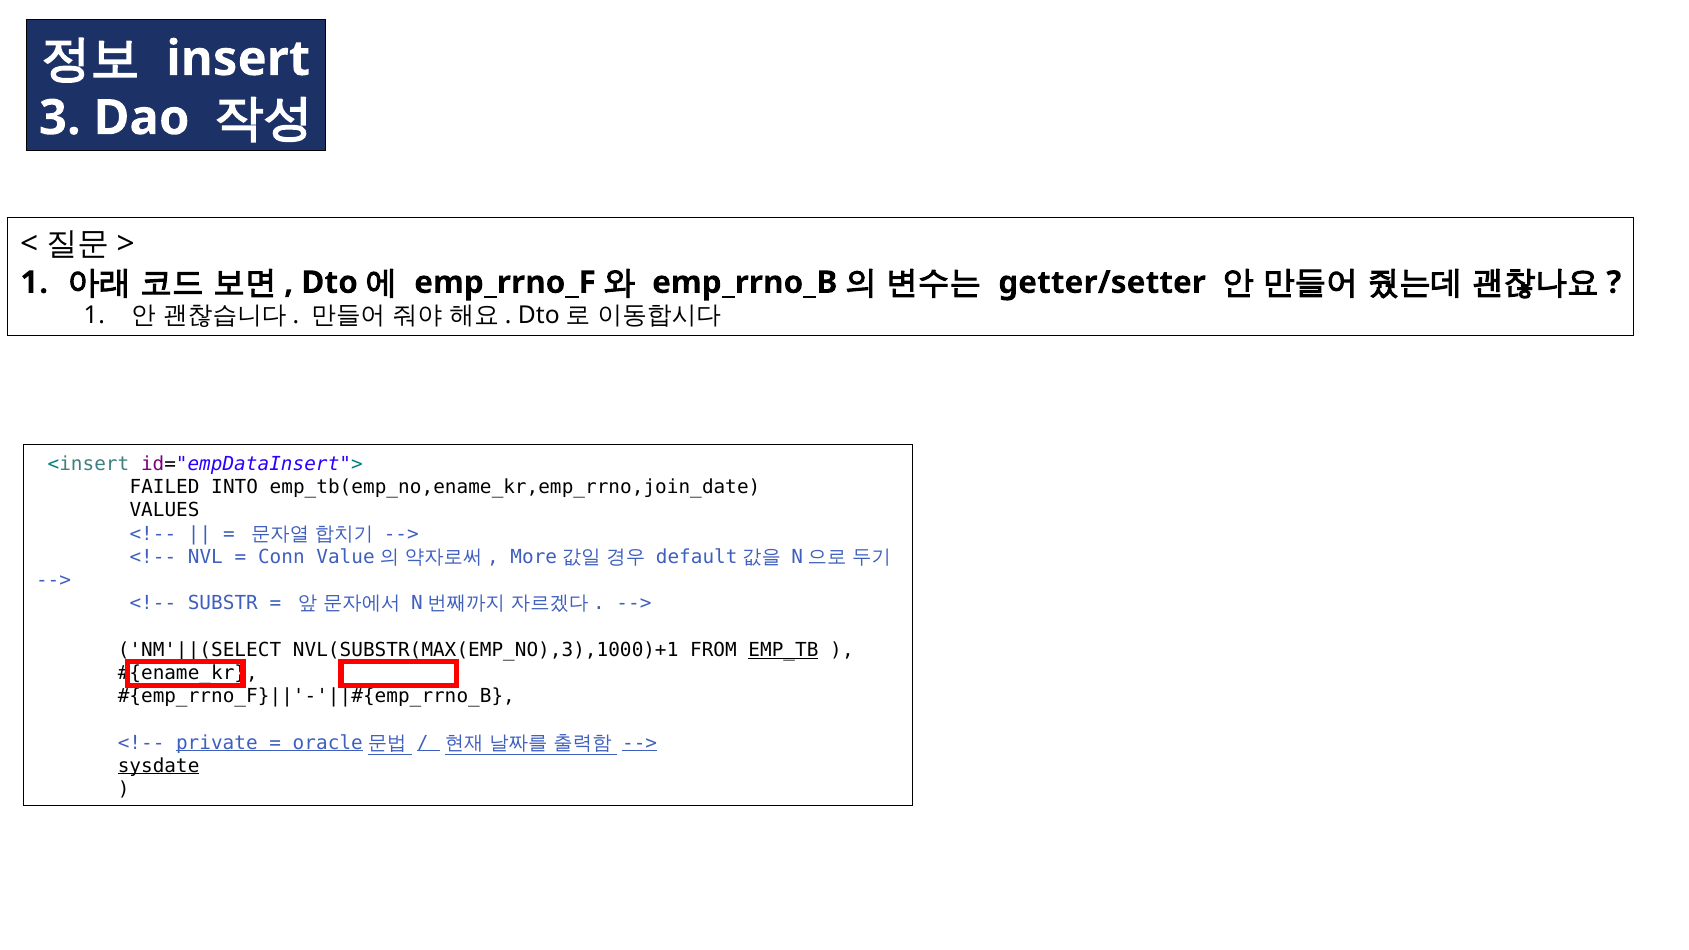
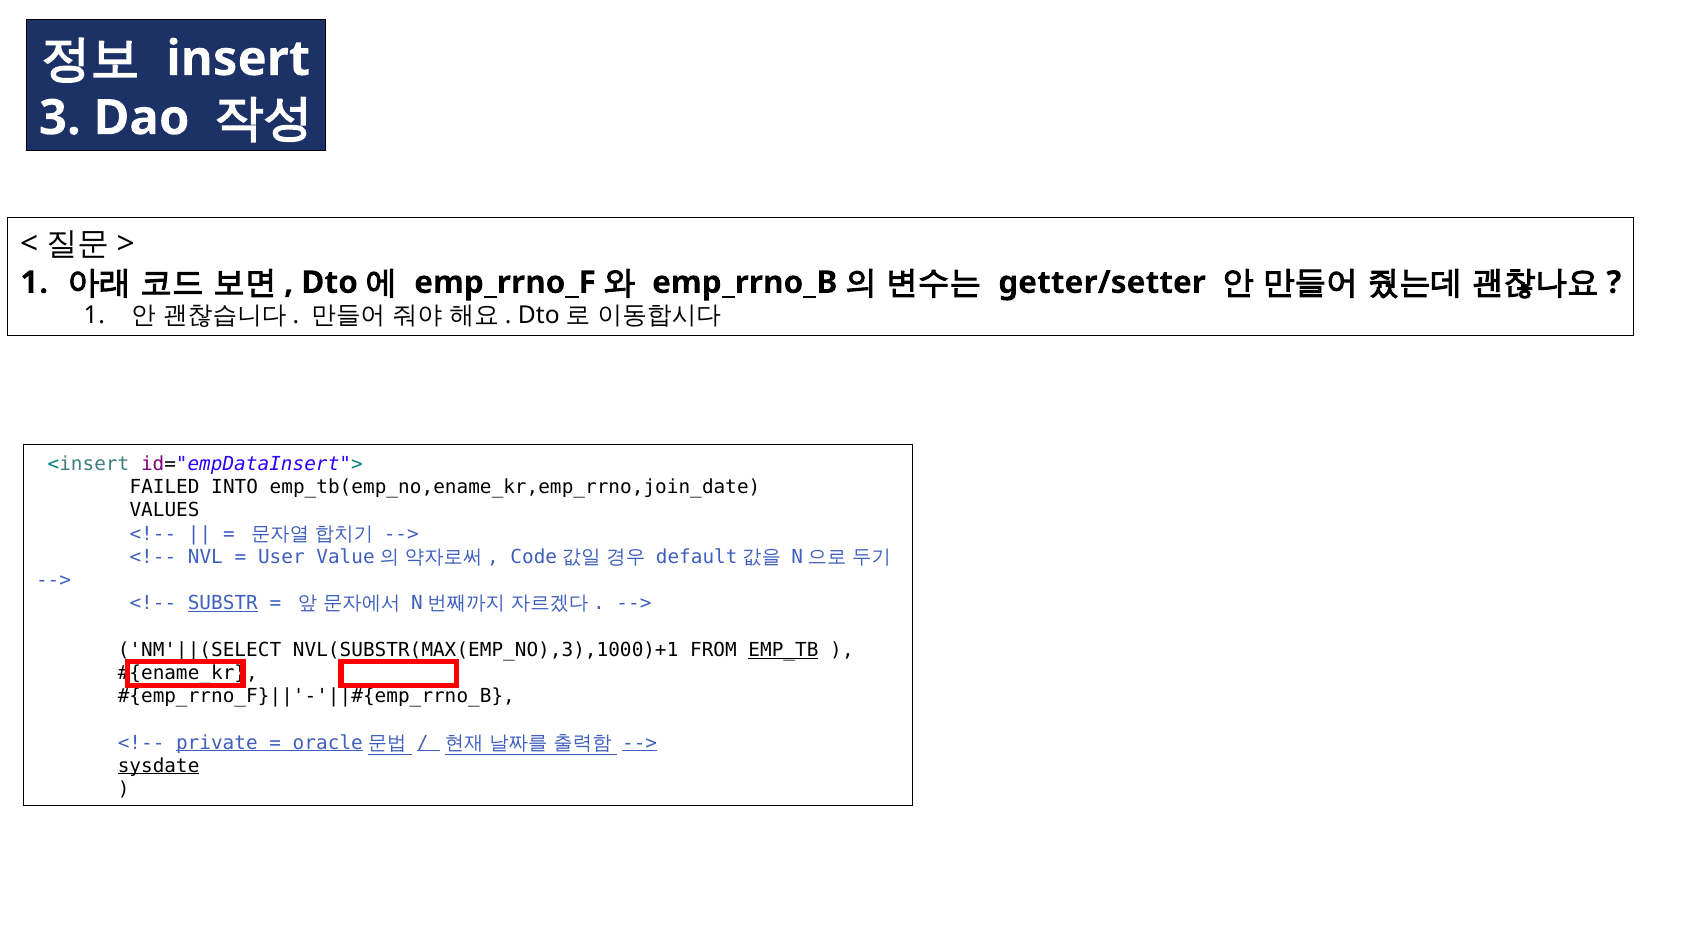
Conn: Conn -> User
More: More -> Code
SUBSTR underline: none -> present
